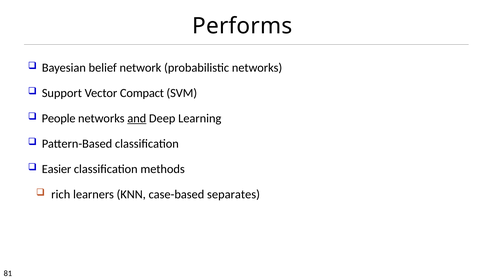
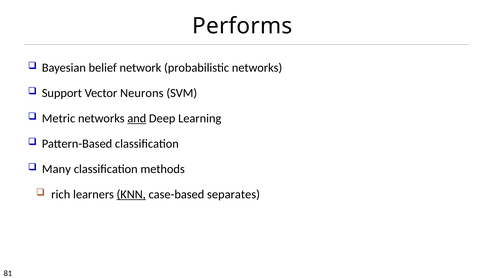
Compact: Compact -> Neurons
People: People -> Metric
Easier: Easier -> Many
KNN underline: none -> present
